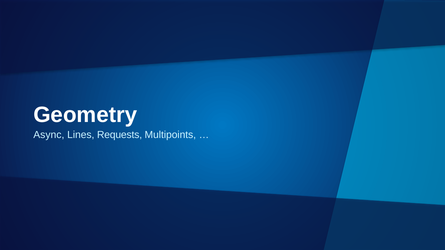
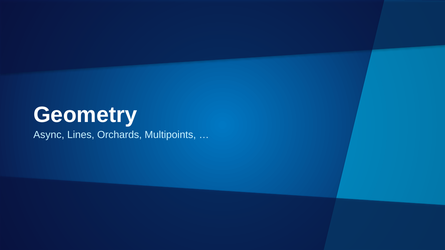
Requests: Requests -> Orchards
